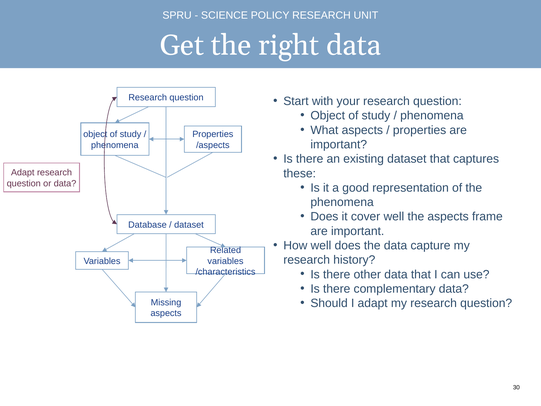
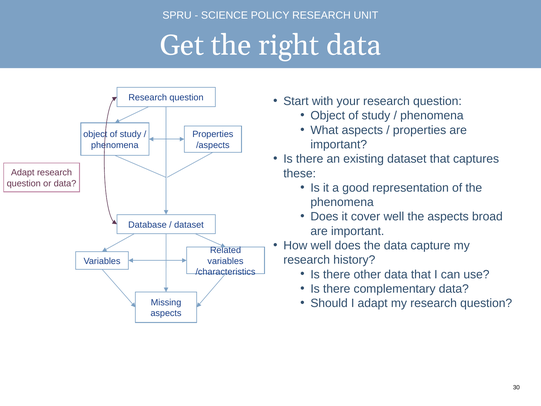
frame: frame -> broad
